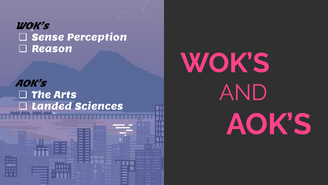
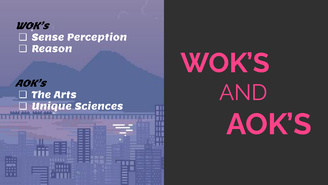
Landed: Landed -> Unique
